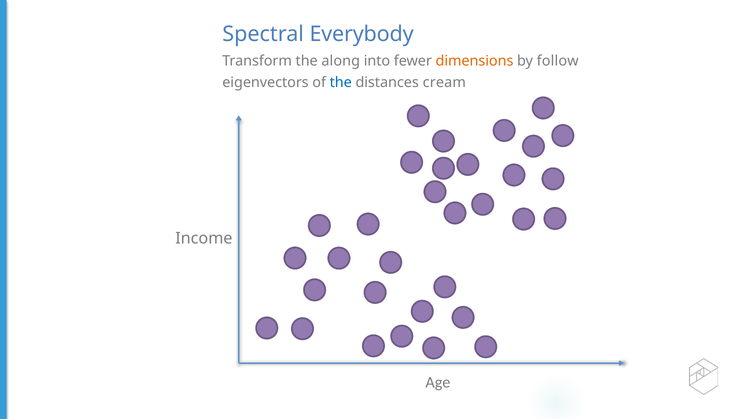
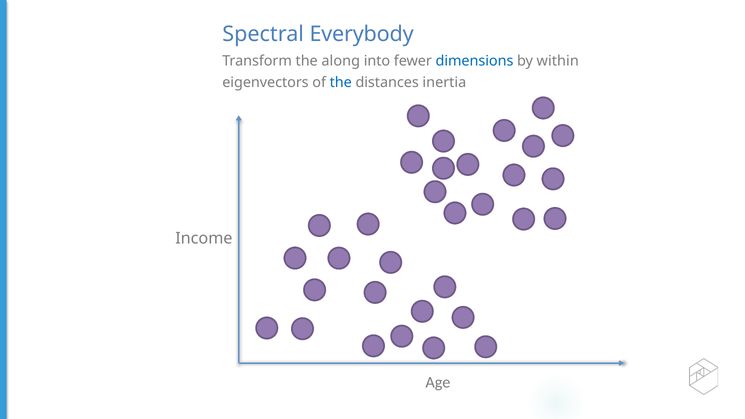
dimensions colour: orange -> blue
follow: follow -> within
cream: cream -> inertia
